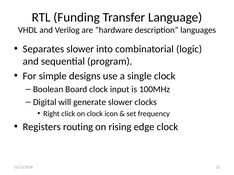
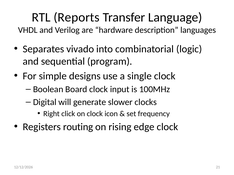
Funding: Funding -> Reports
Separates slower: slower -> vivado
